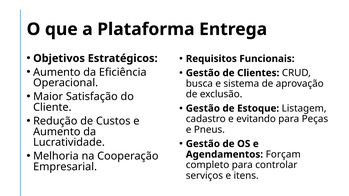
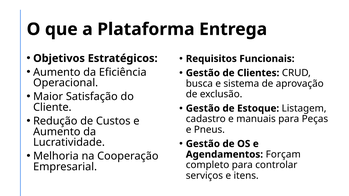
evitando: evitando -> manuais
